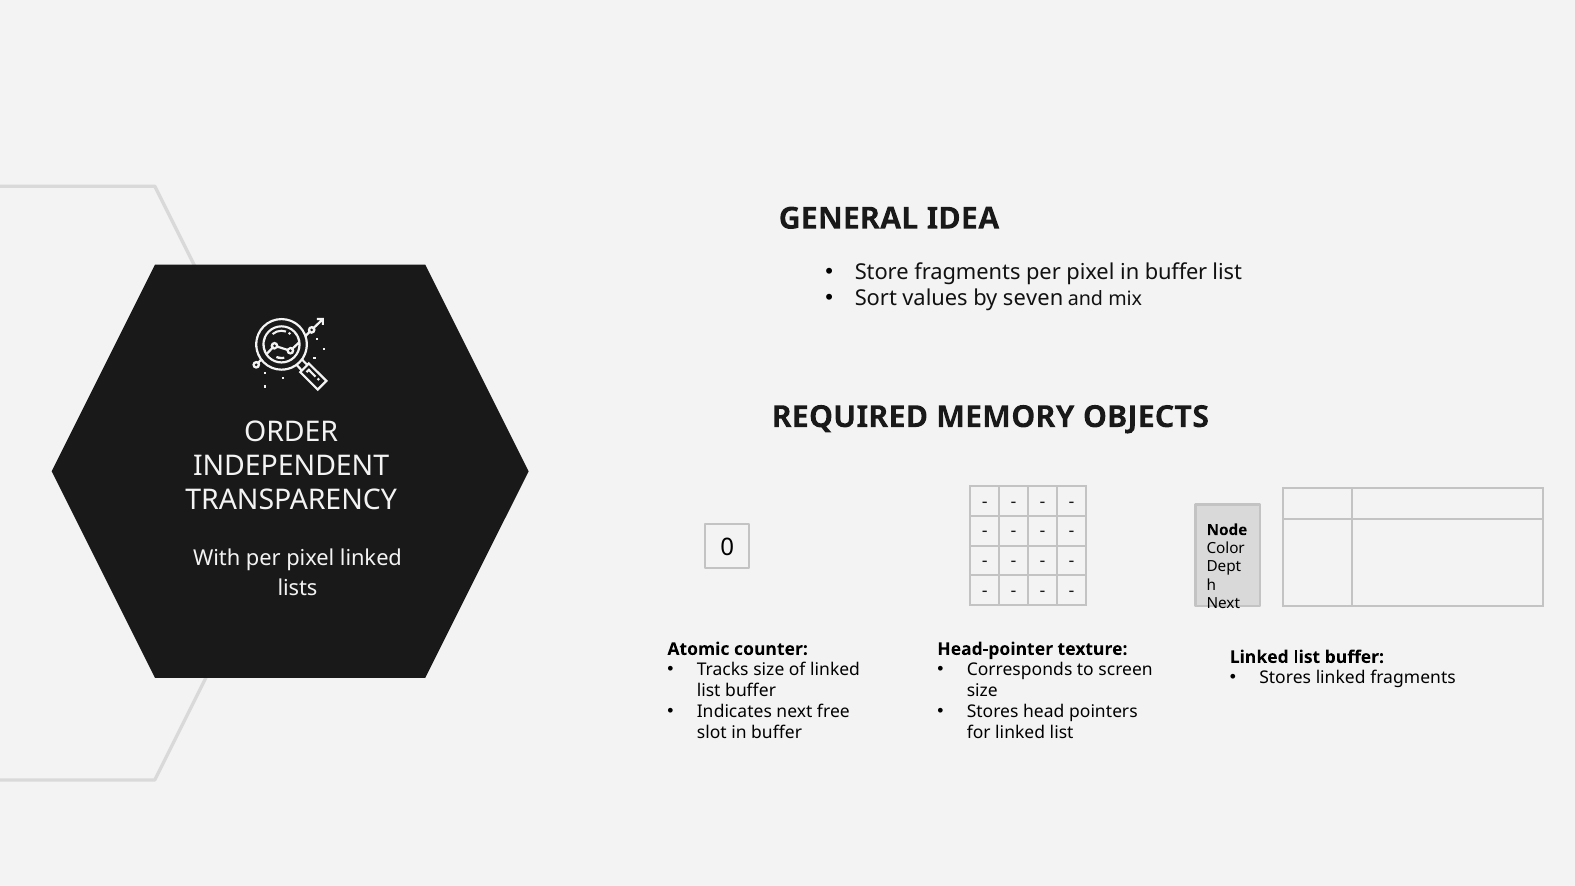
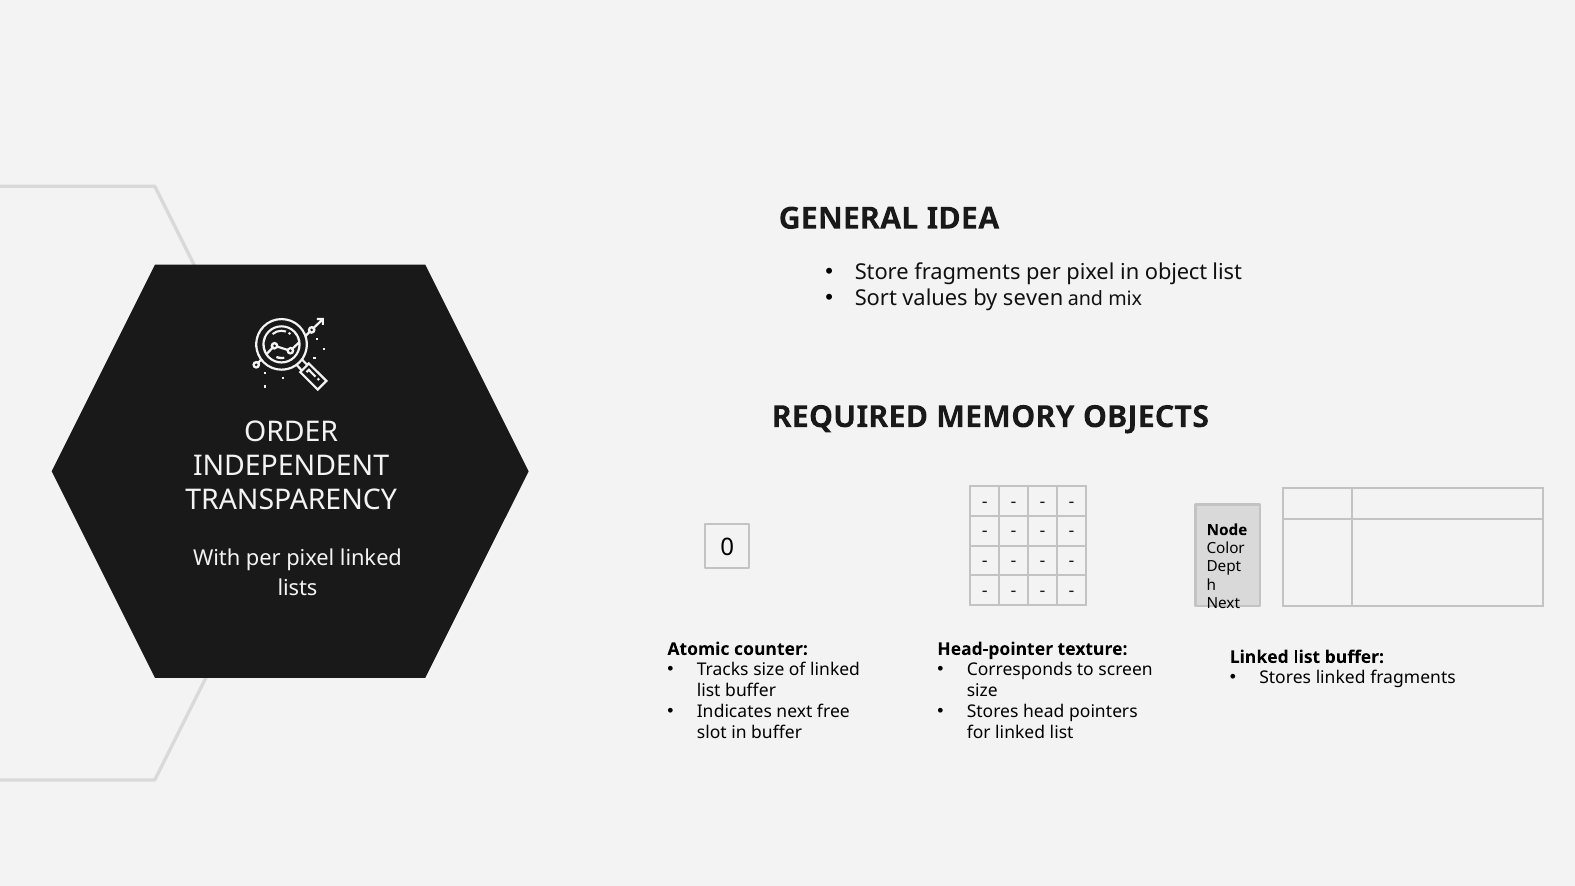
pixel in buffer: buffer -> object
